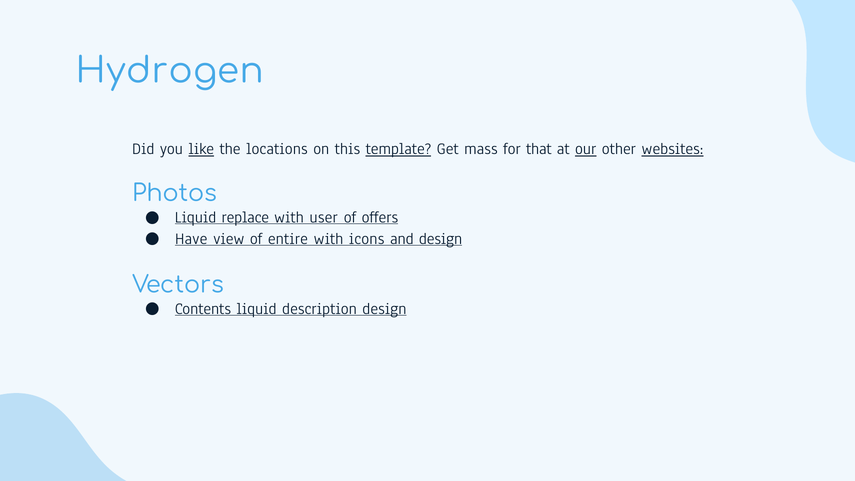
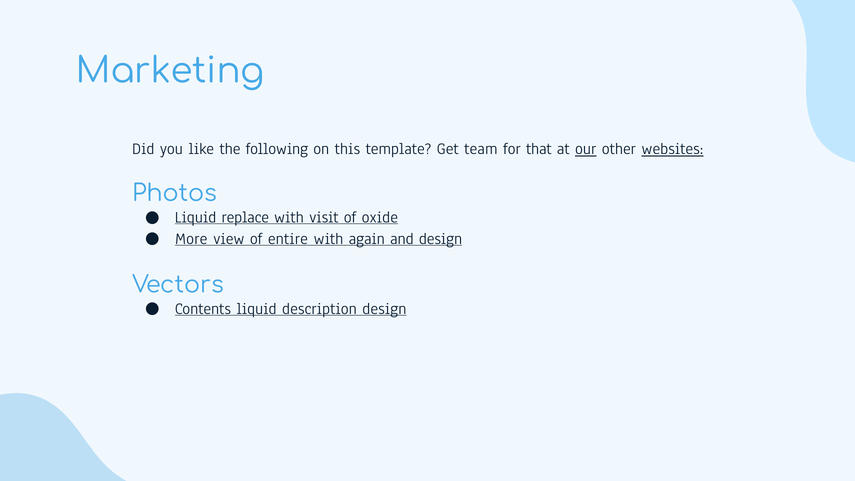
Hydrogen: Hydrogen -> Marketing
like underline: present -> none
locations: locations -> following
template underline: present -> none
mass: mass -> team
user: user -> visit
offers: offers -> oxide
Have: Have -> More
icons: icons -> again
